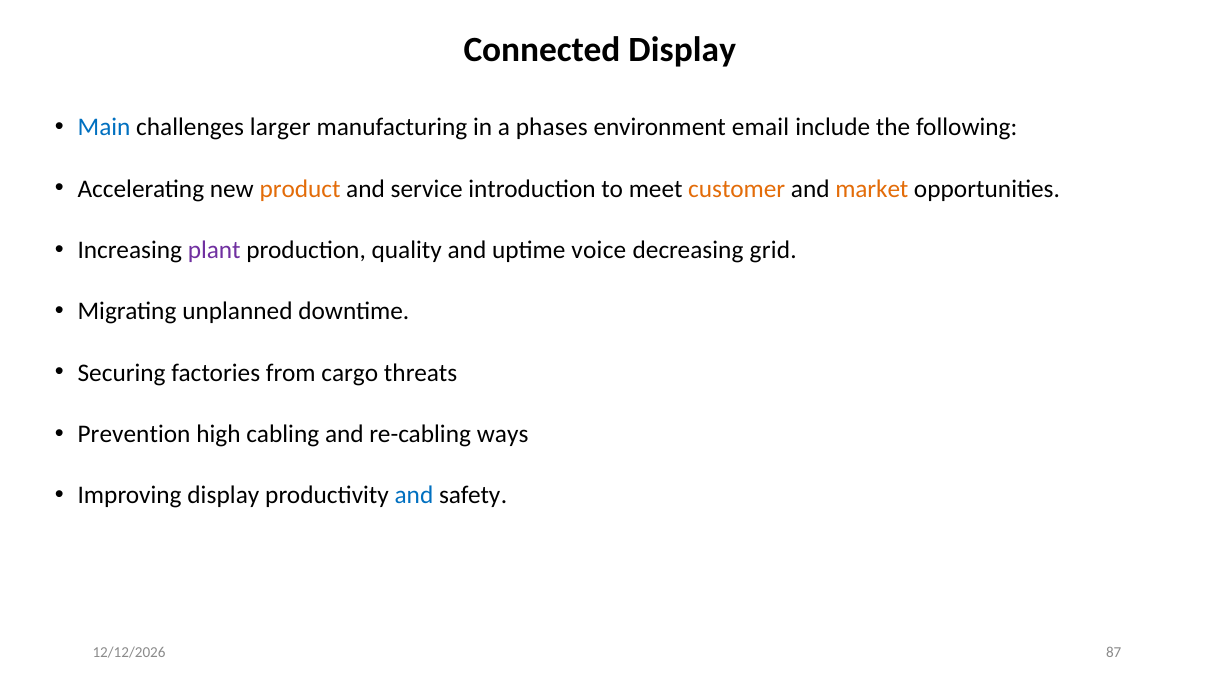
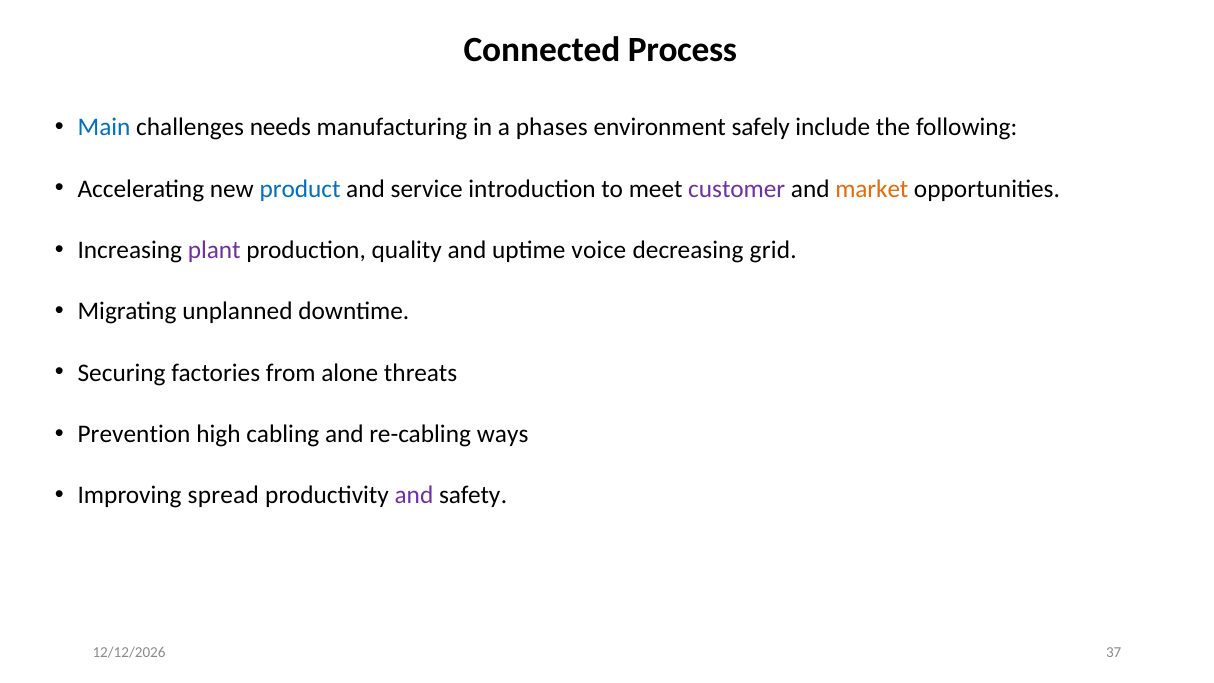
Connected Display: Display -> Process
larger: larger -> needs
email: email -> safely
product colour: orange -> blue
customer colour: orange -> purple
cargo: cargo -> alone
Improving display: display -> spread
and at (414, 495) colour: blue -> purple
87: 87 -> 37
